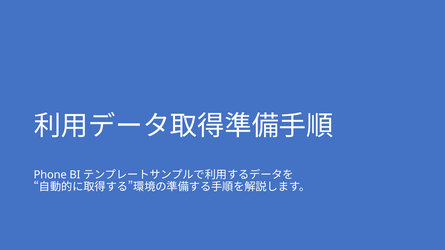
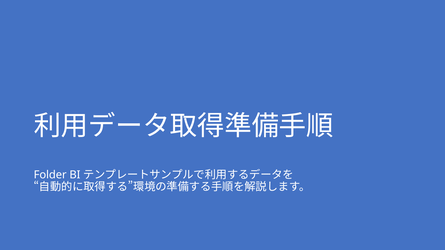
Phone: Phone -> Folder
